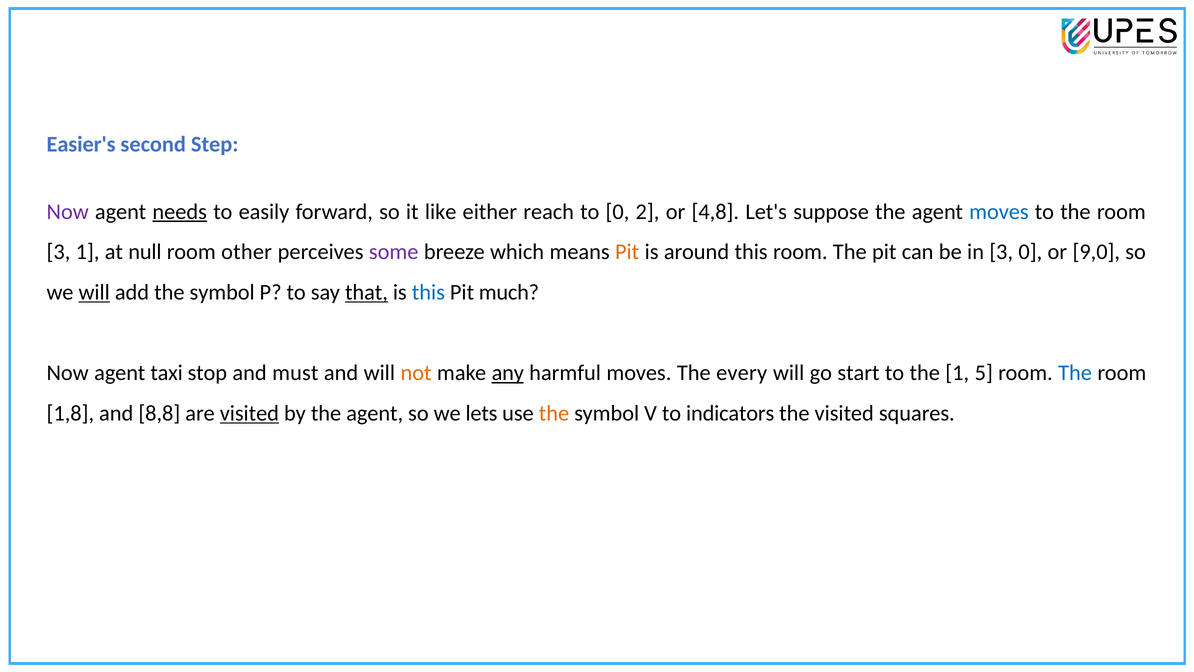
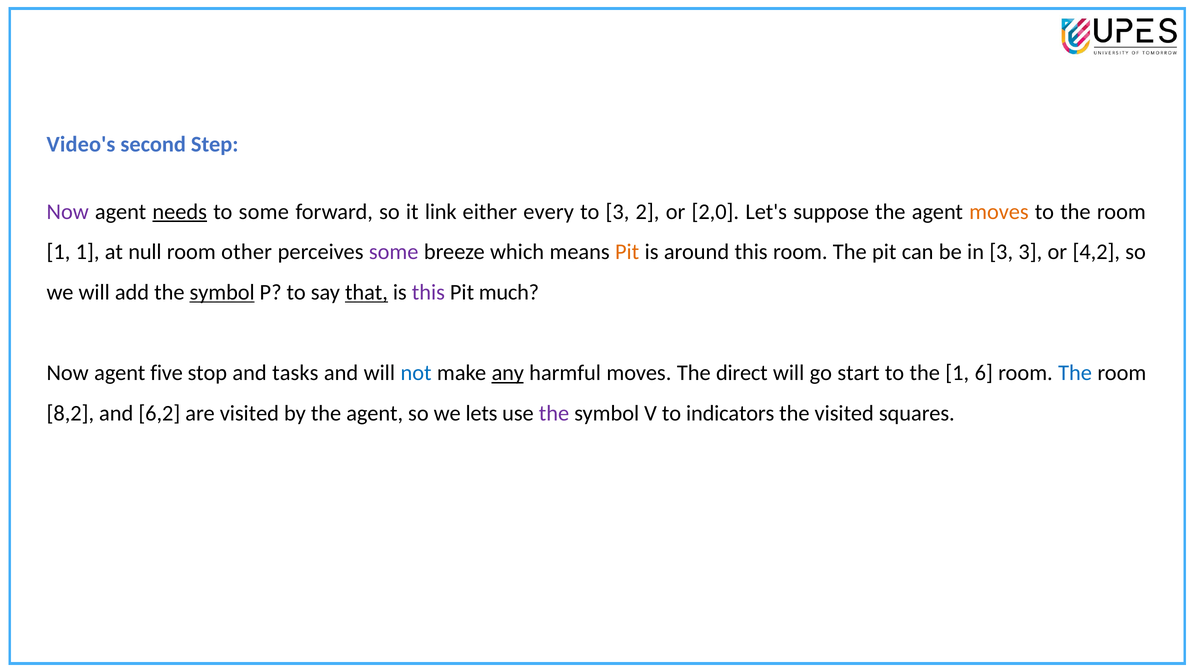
Easier's: Easier's -> Video's
to easily: easily -> some
like: like -> link
reach: reach -> every
to 0: 0 -> 3
4,8: 4,8 -> 2,0
moves at (999, 212) colour: blue -> orange
3 at (58, 252): 3 -> 1
3 0: 0 -> 3
9,0: 9,0 -> 4,2
will at (94, 292) underline: present -> none
symbol at (222, 292) underline: none -> present
this at (428, 292) colour: blue -> purple
taxi: taxi -> five
must: must -> tasks
not colour: orange -> blue
every: every -> direct
5: 5 -> 6
1,8: 1,8 -> 8,2
8,8: 8,8 -> 6,2
visited at (249, 413) underline: present -> none
the at (554, 413) colour: orange -> purple
